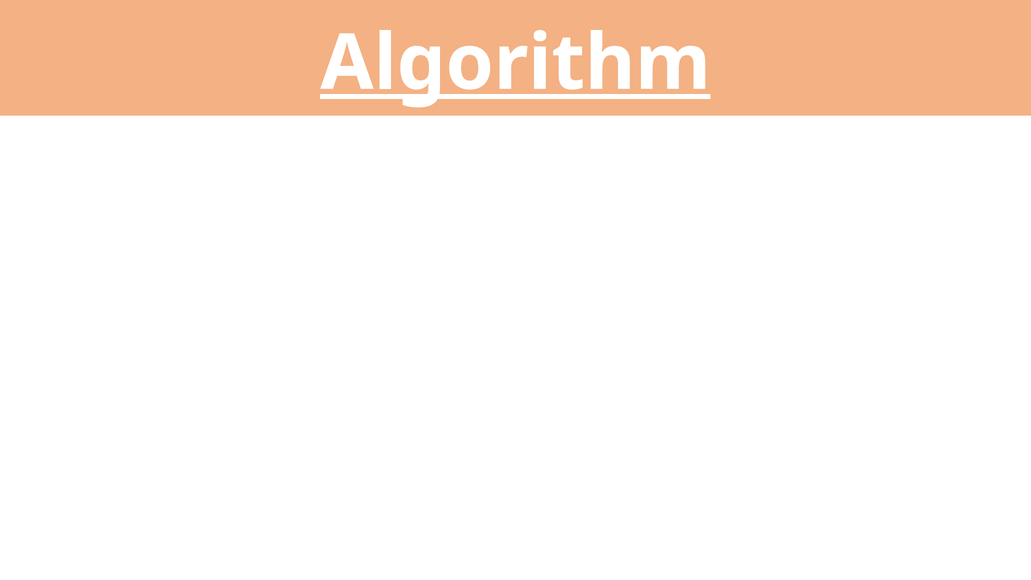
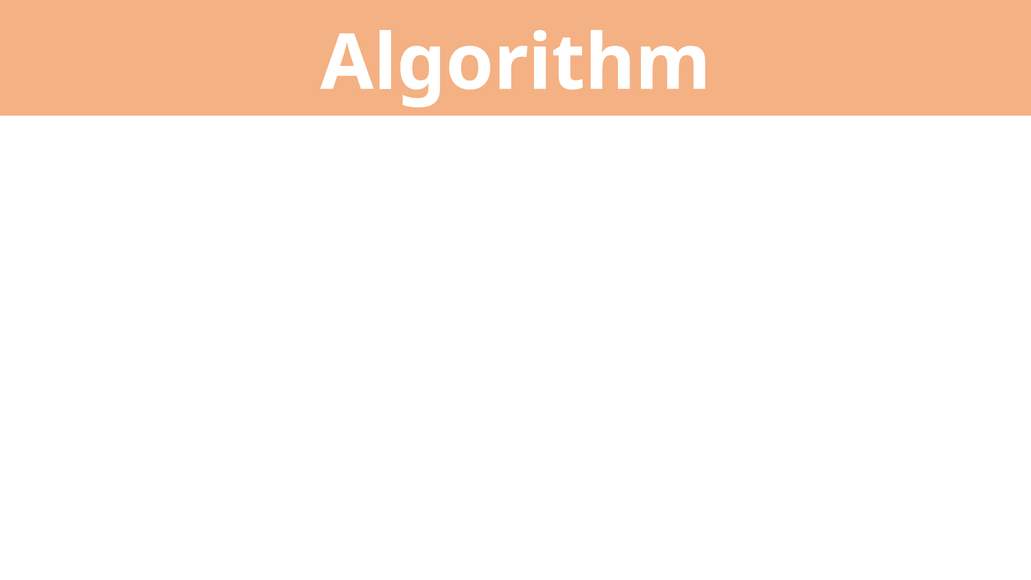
Algorithm underline: present -> none
